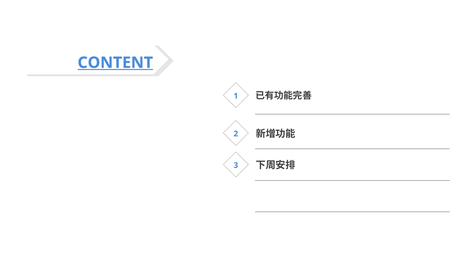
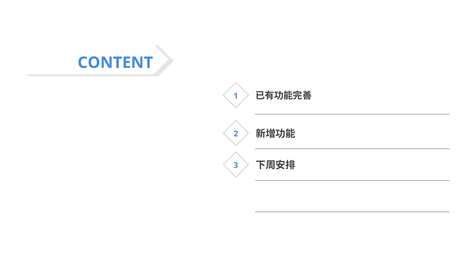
CONTENT underline: present -> none
